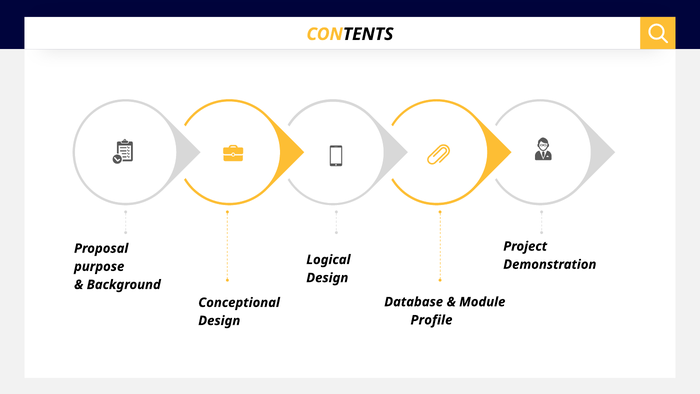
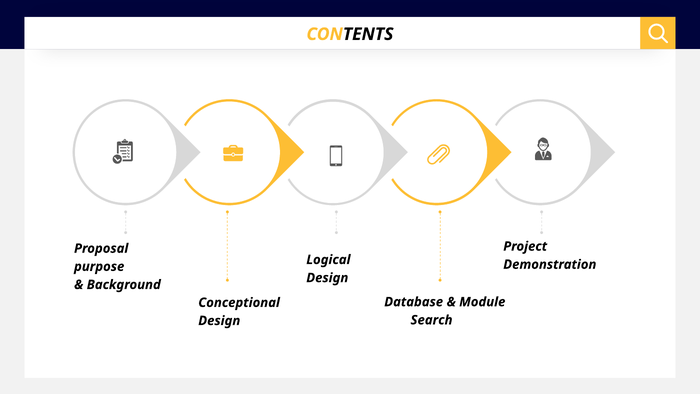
Profile: Profile -> Search
